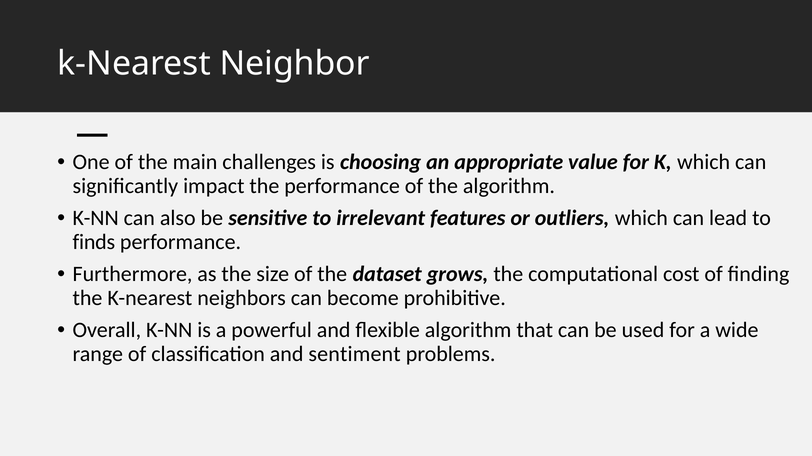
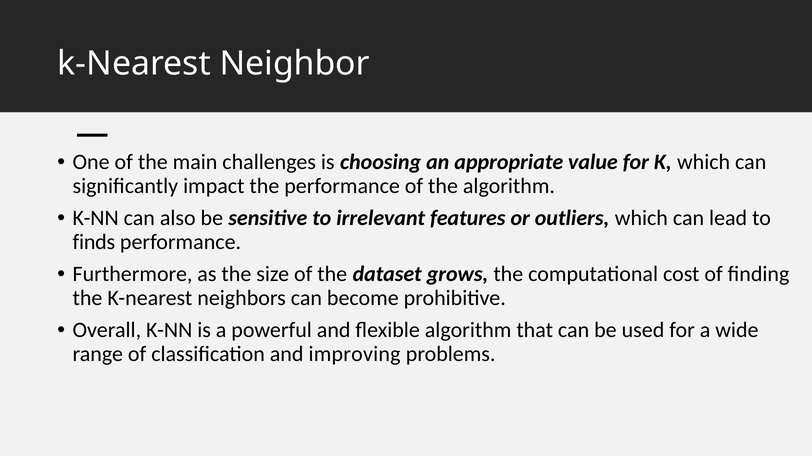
sentiment: sentiment -> improving
